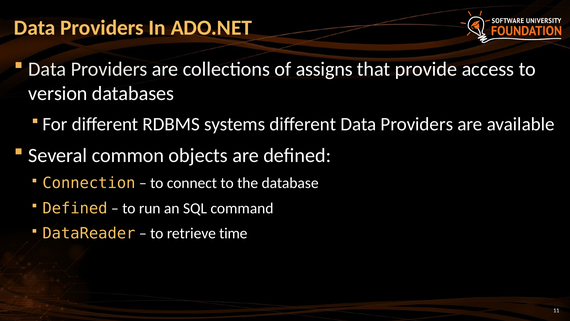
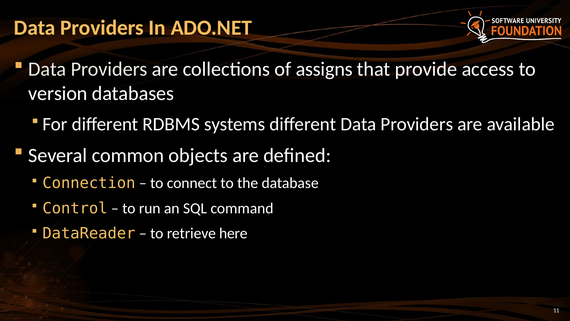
Defined at (75, 208): Defined -> Control
time: time -> here
